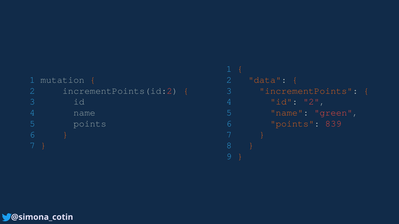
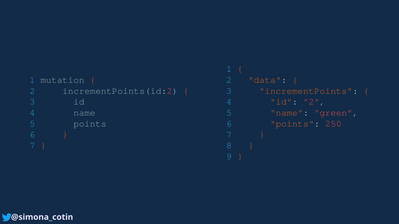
839: 839 -> 250
